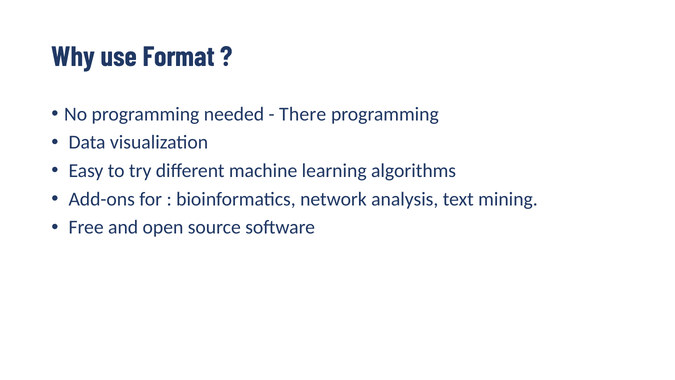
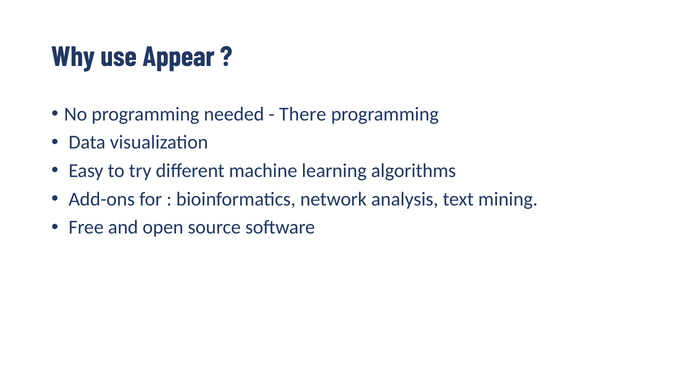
Format: Format -> Appear
